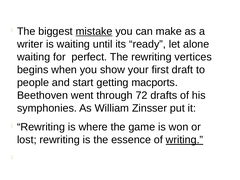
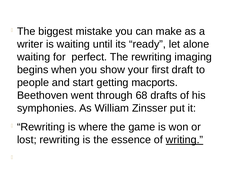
mistake underline: present -> none
vertices: vertices -> imaging
72: 72 -> 68
